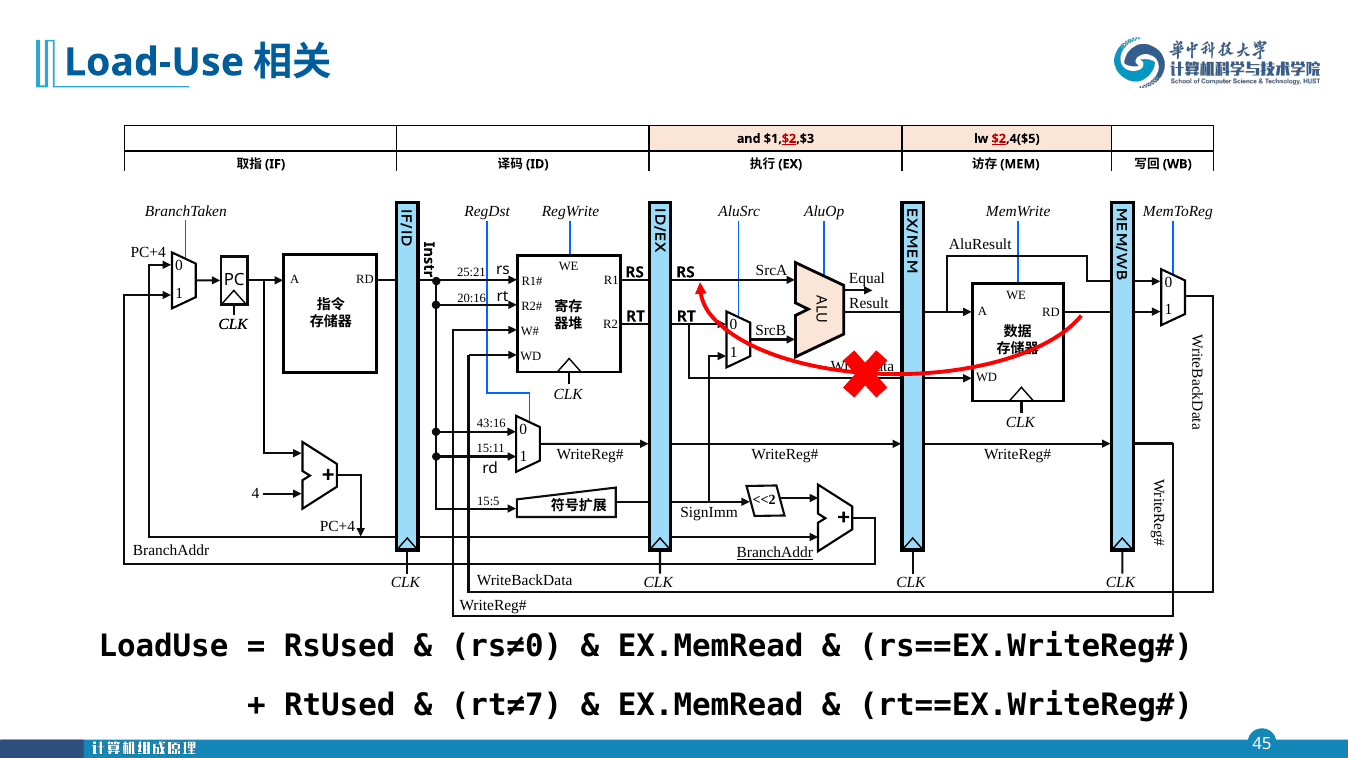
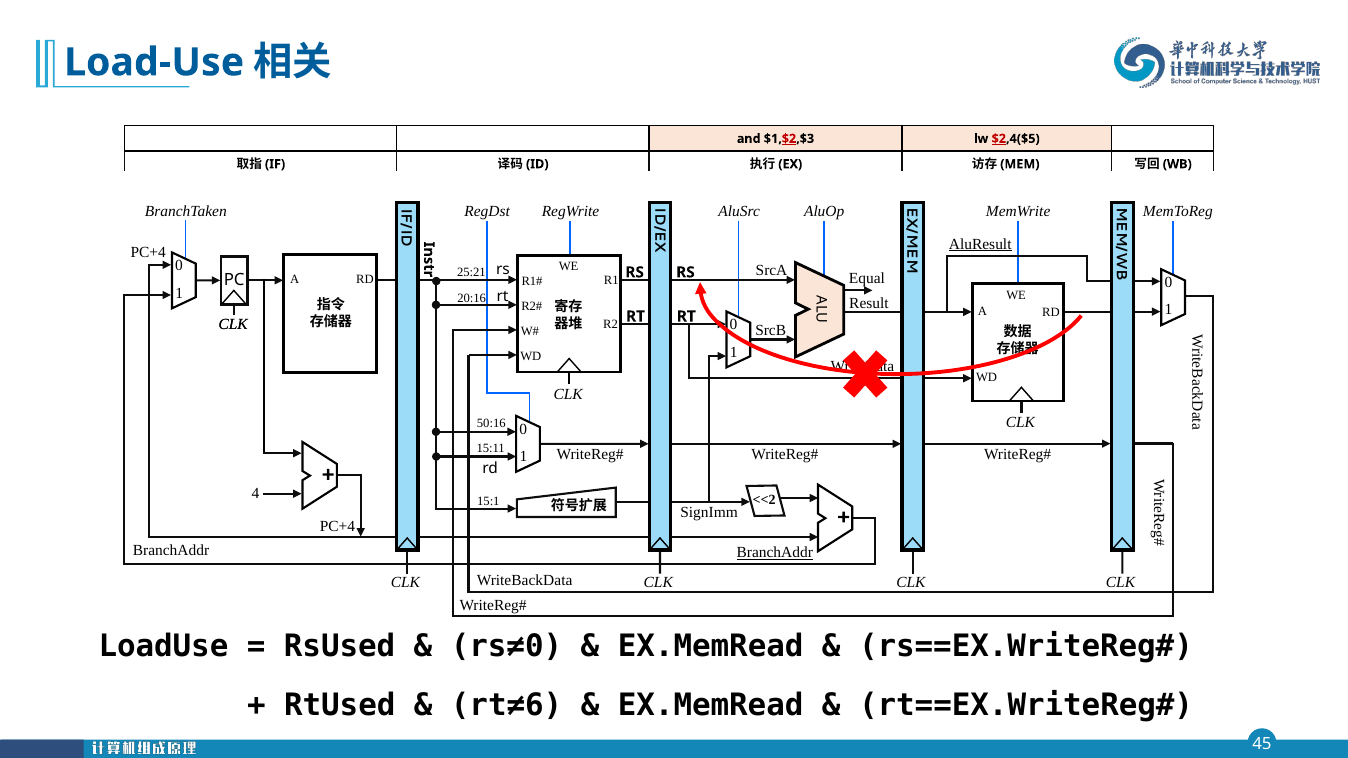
AluResult underline: none -> present
43:16: 43:16 -> 50:16
15:5: 15:5 -> 15:1
rt≠7: rt≠7 -> rt≠6
